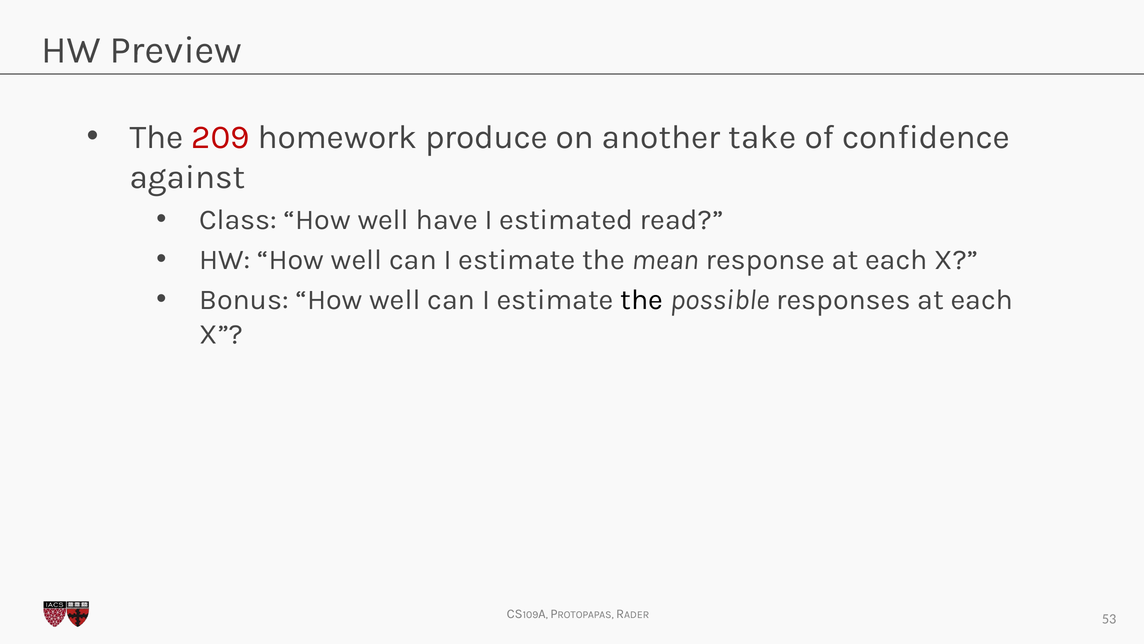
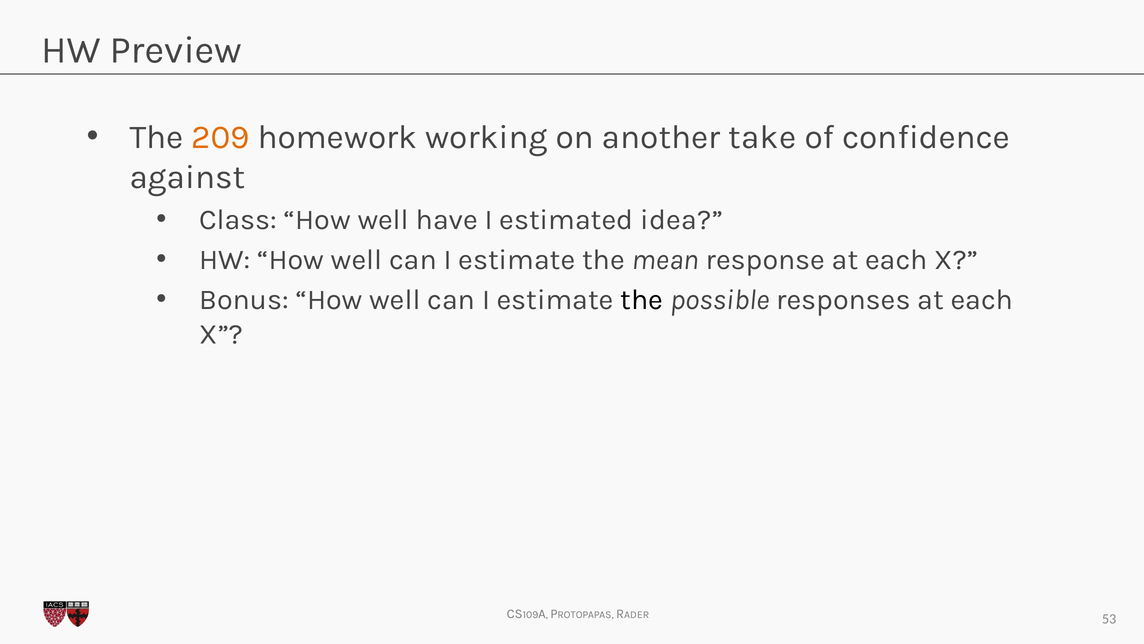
209 colour: red -> orange
produce: produce -> working
read: read -> idea
